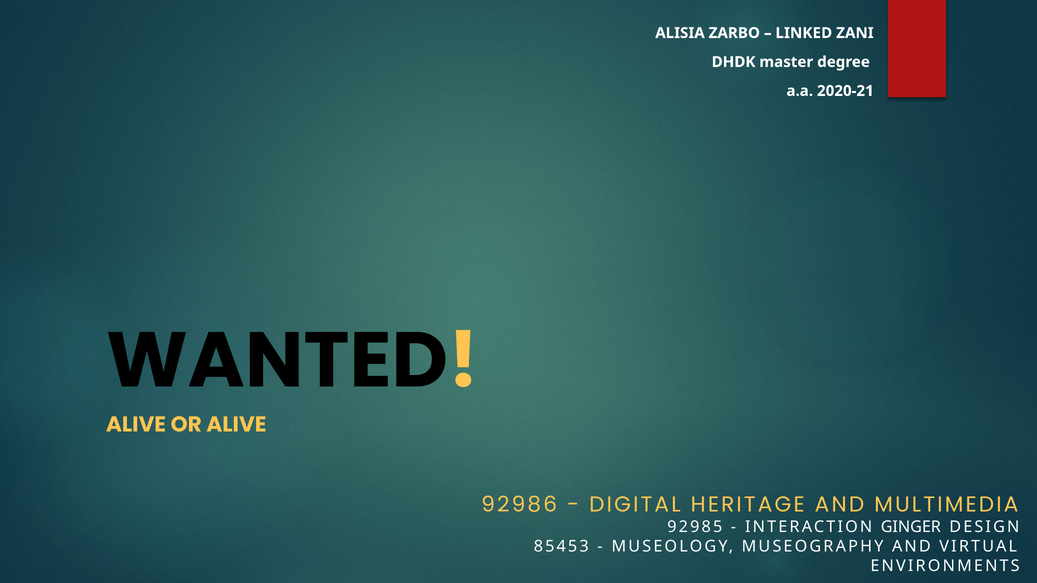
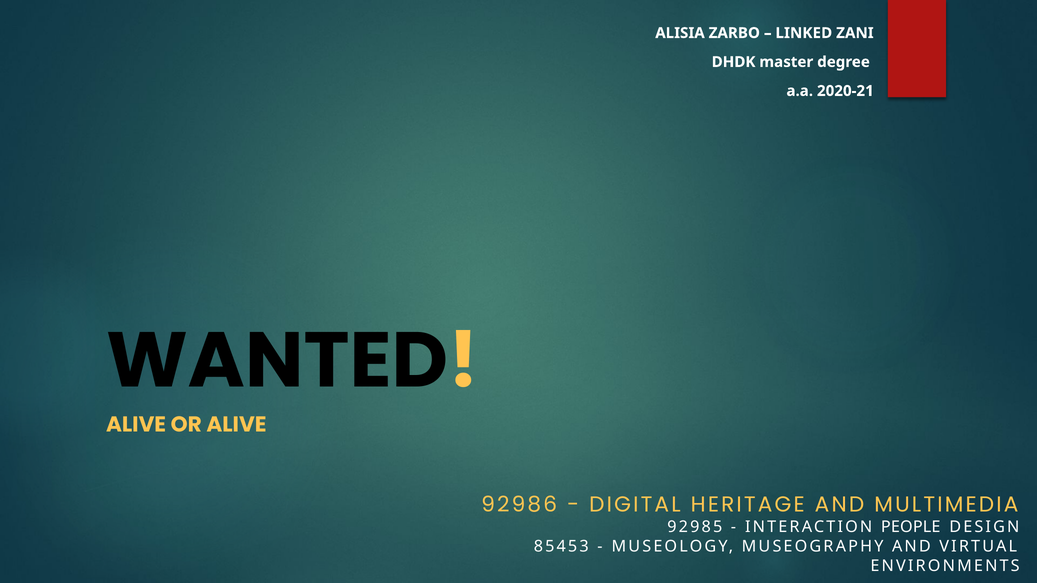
GINGER: GINGER -> PEOPLE
